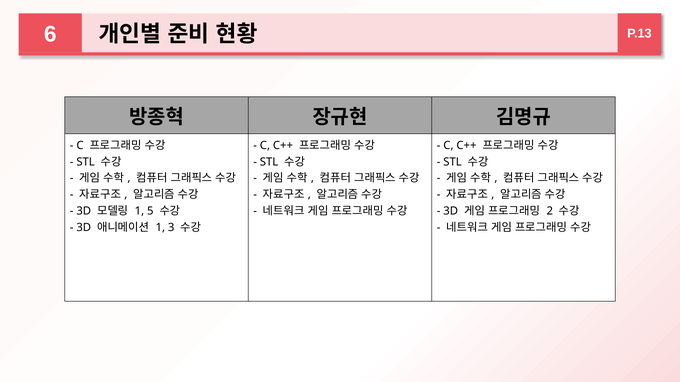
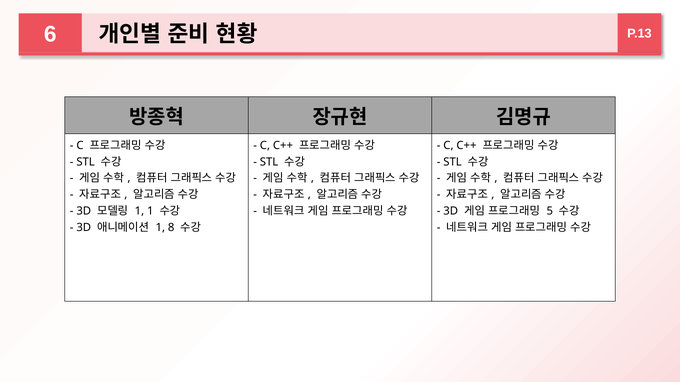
1 5: 5 -> 1
2: 2 -> 5
3: 3 -> 8
